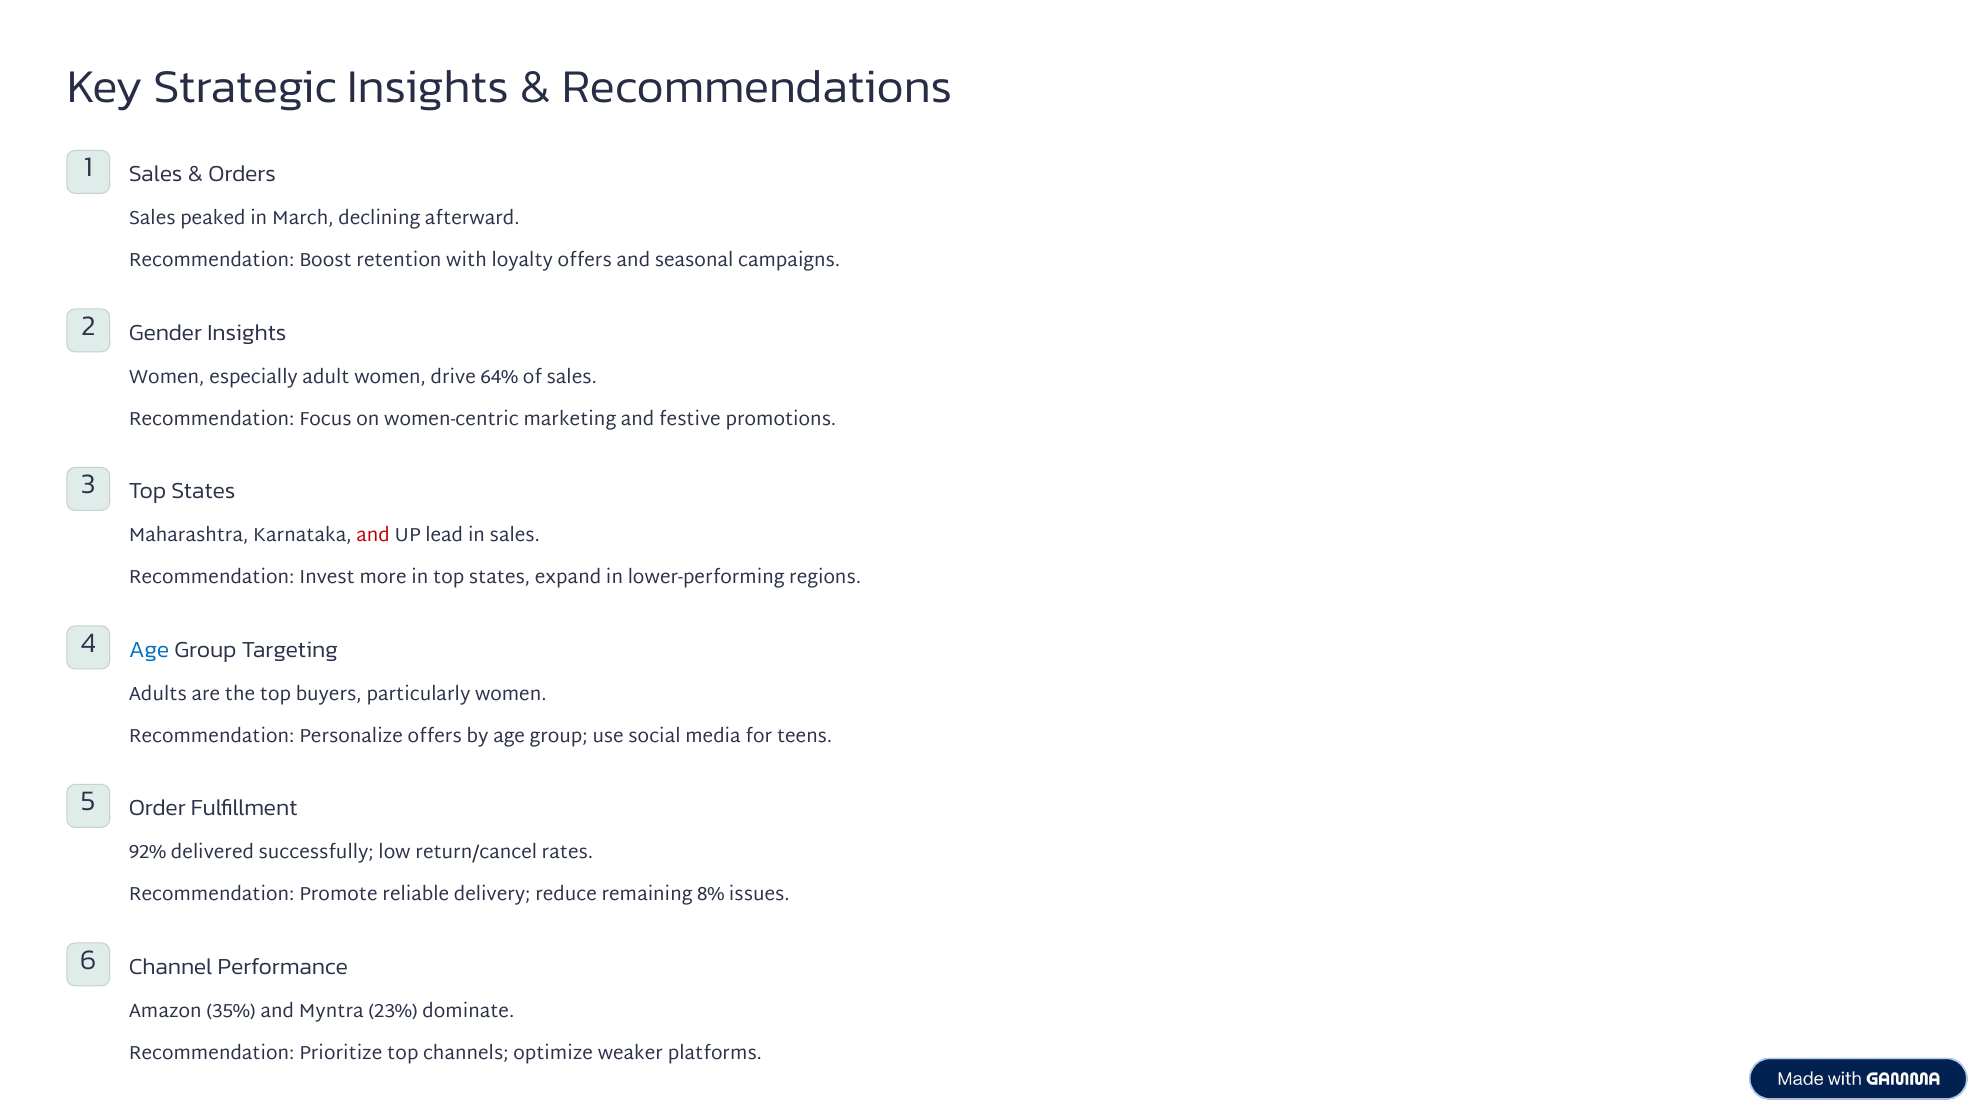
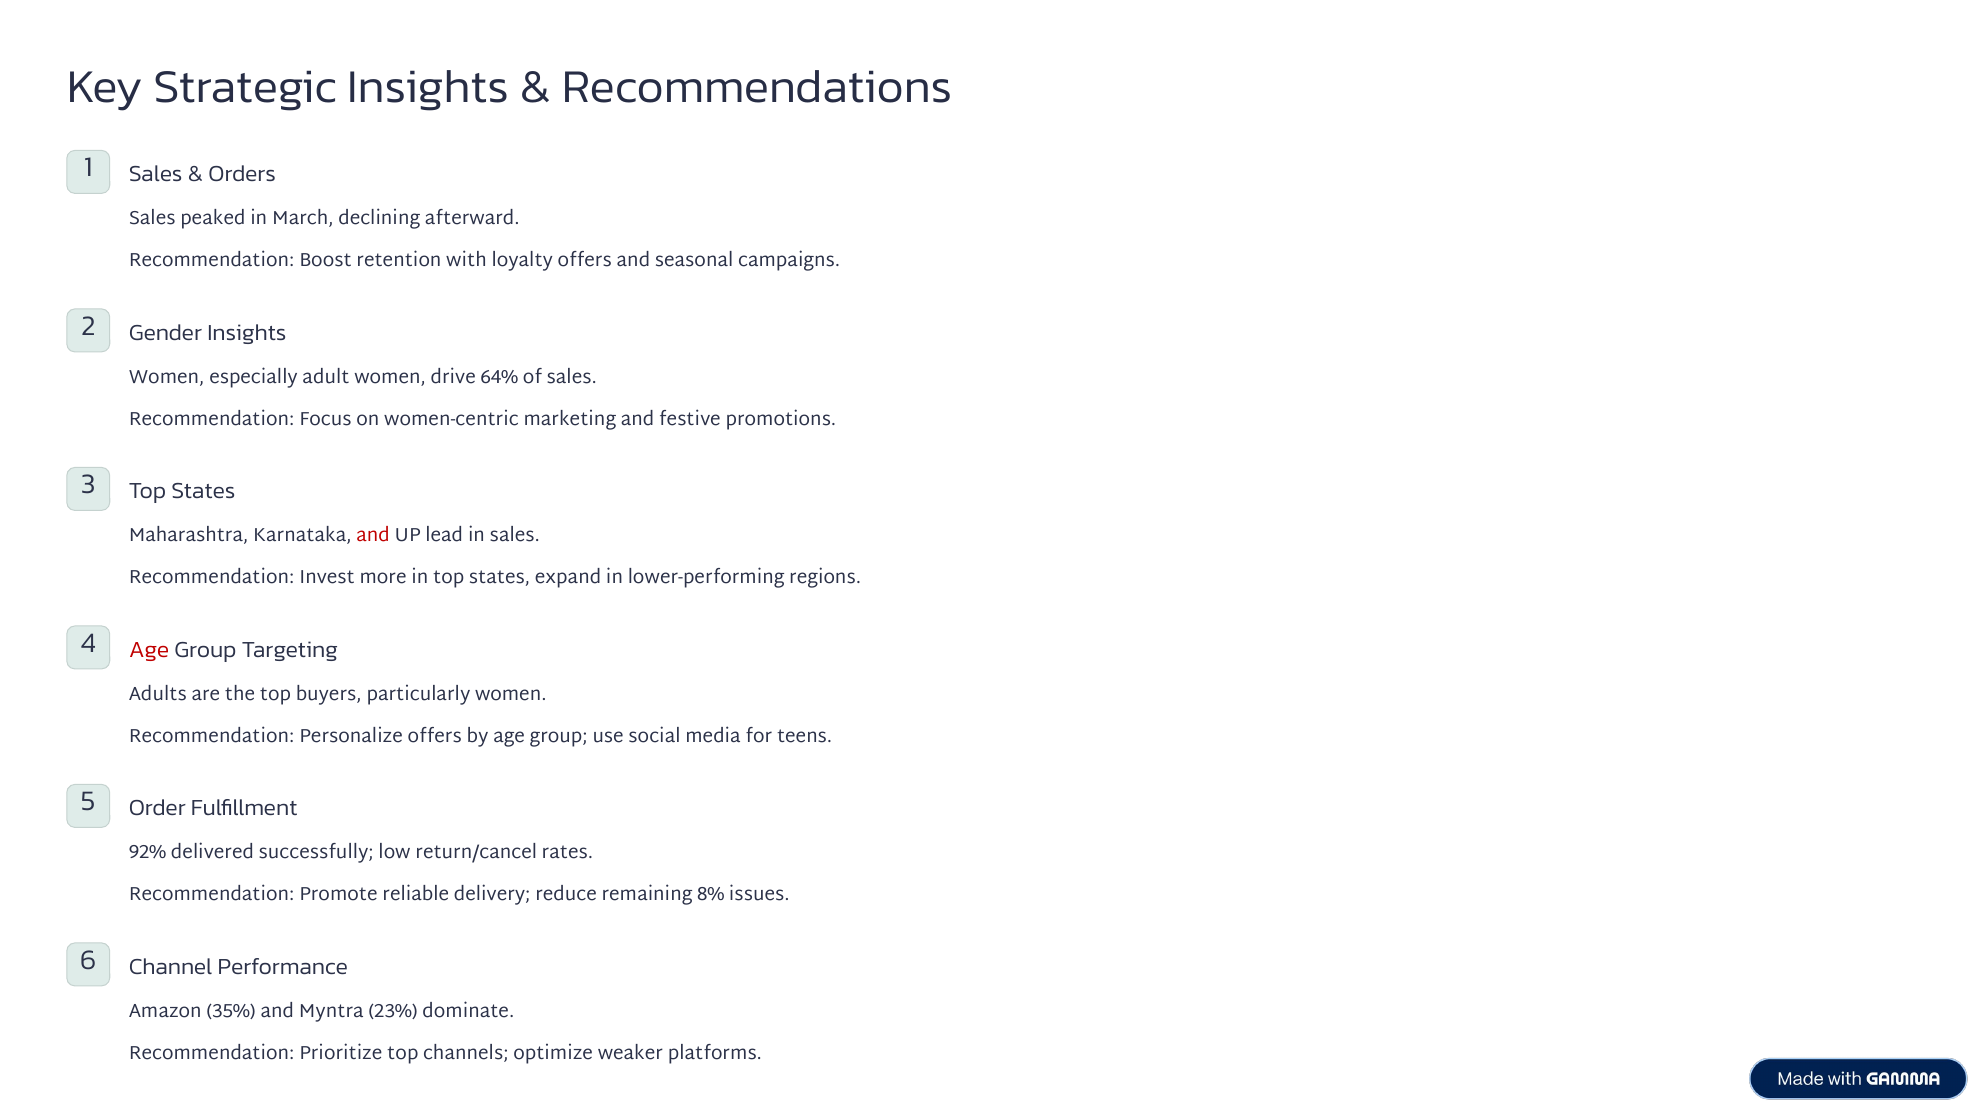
Age at (149, 650) colour: blue -> red
